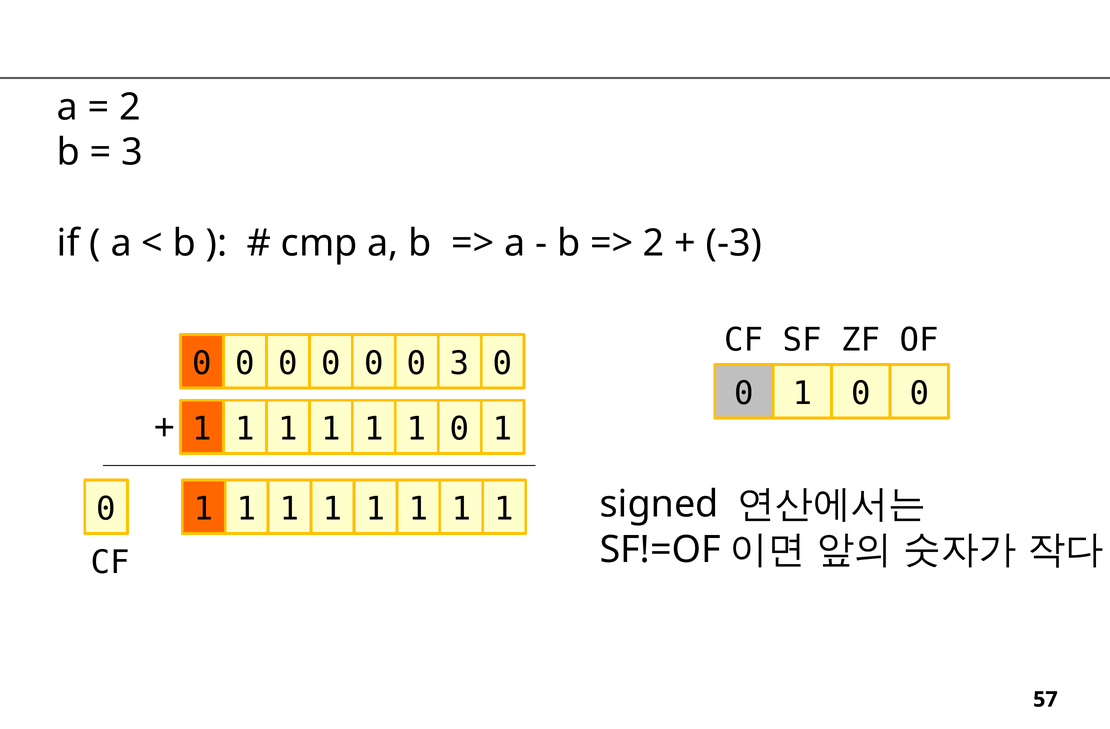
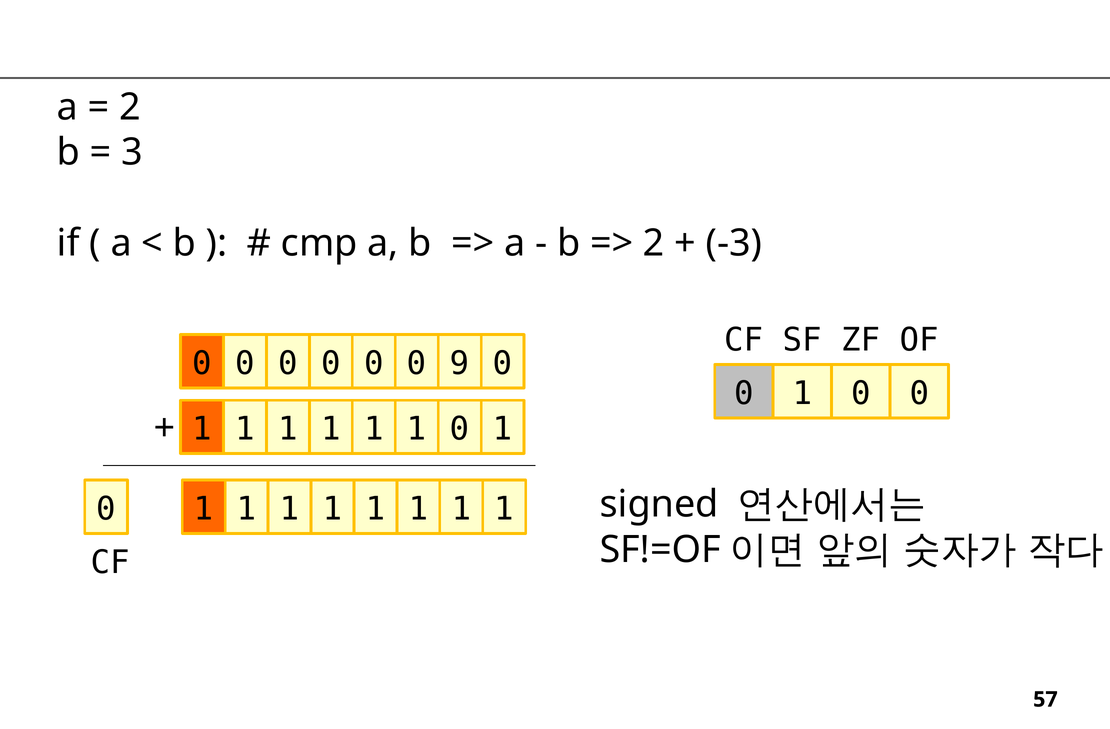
0 3: 3 -> 9
